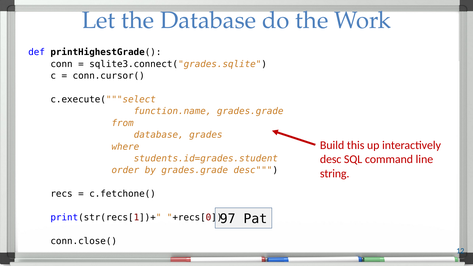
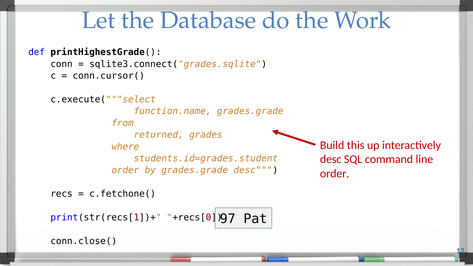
database at (159, 135): database -> returned
string at (335, 174): string -> order
